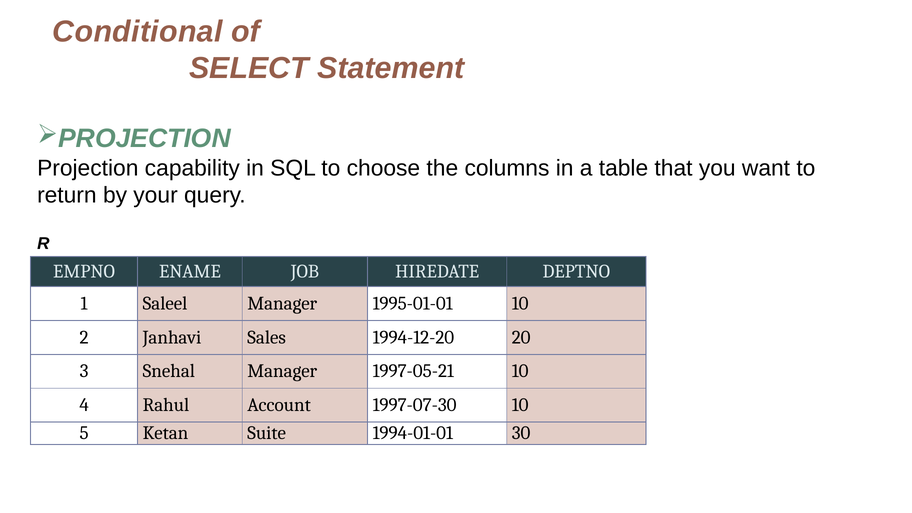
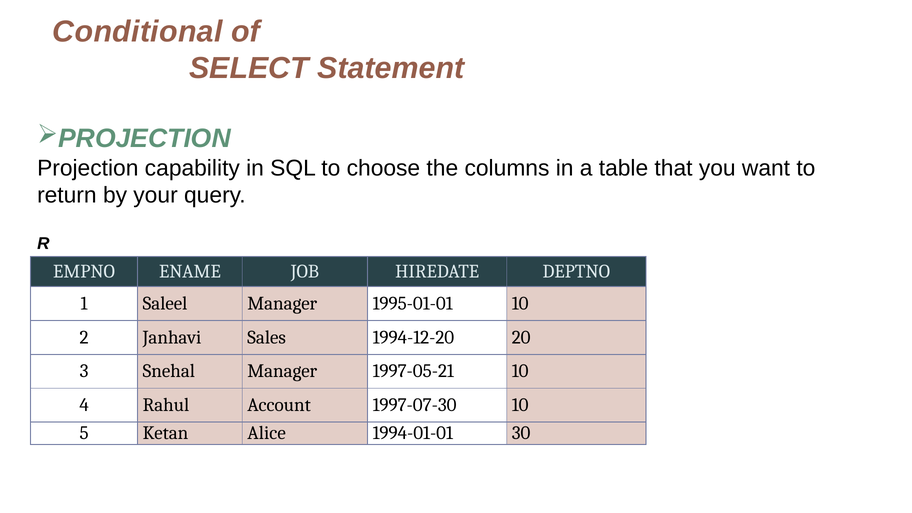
Suite: Suite -> Alice
